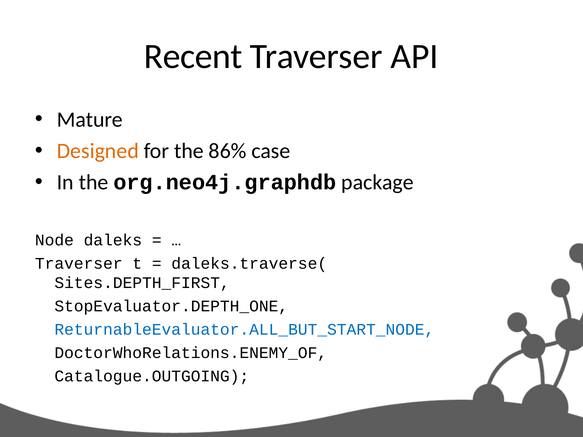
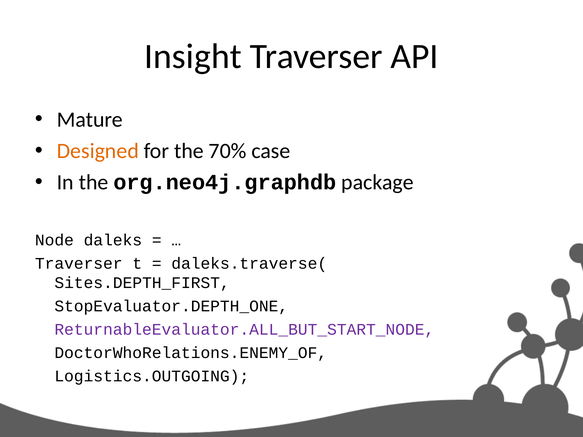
Recent: Recent -> Insight
86%: 86% -> 70%
ReturnableEvaluator.ALL_BUT_START_NODE colour: blue -> purple
Catalogue.OUTGOING: Catalogue.OUTGOING -> Logistics.OUTGOING
